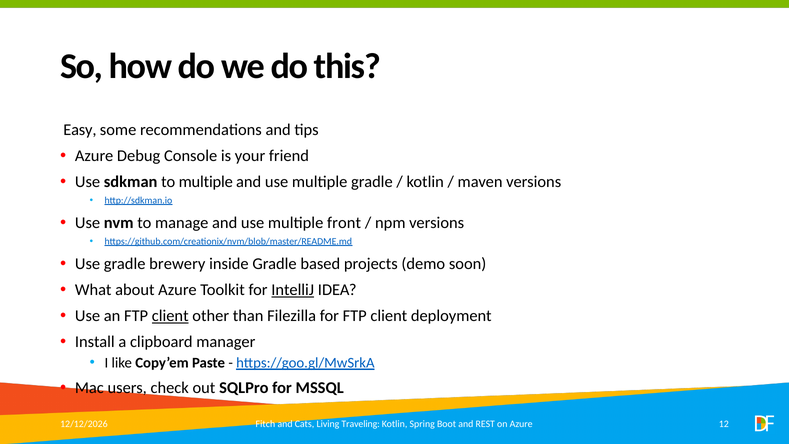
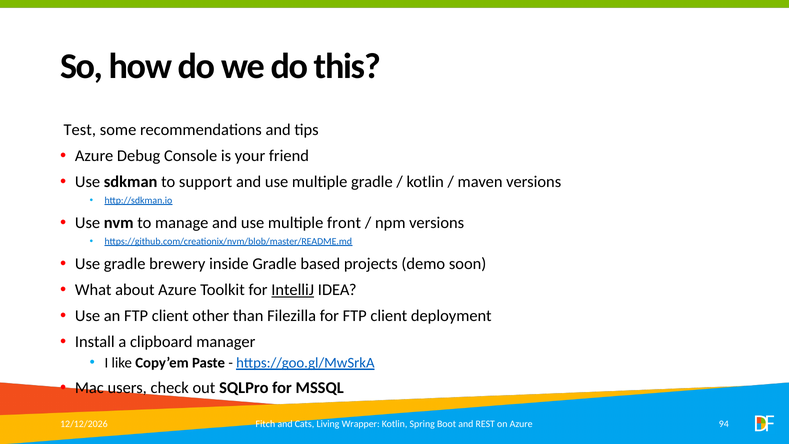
Easy: Easy -> Test
to multiple: multiple -> support
client at (170, 316) underline: present -> none
Traveling: Traveling -> Wrapper
12: 12 -> 94
